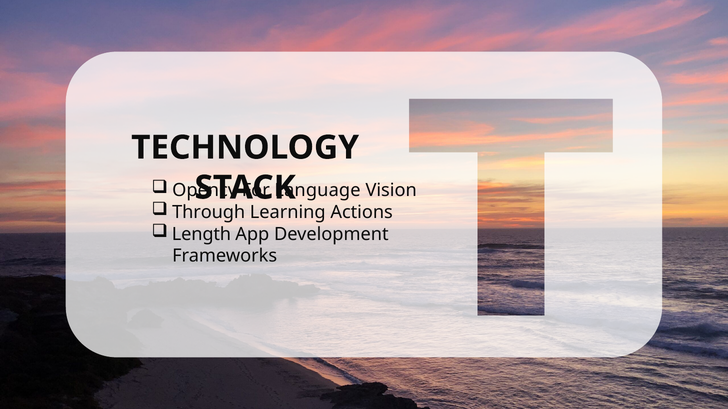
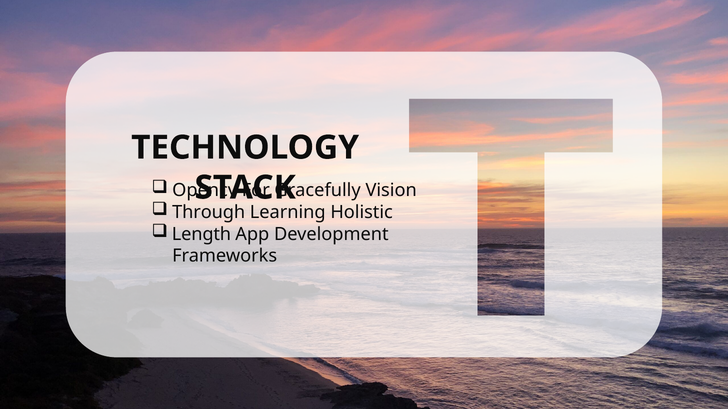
Language: Language -> Gracefully
Actions: Actions -> Holistic
